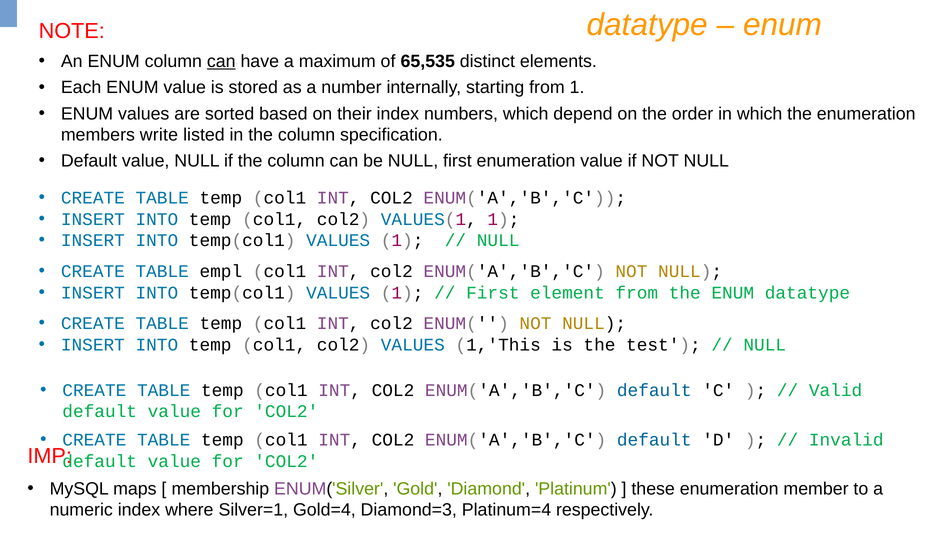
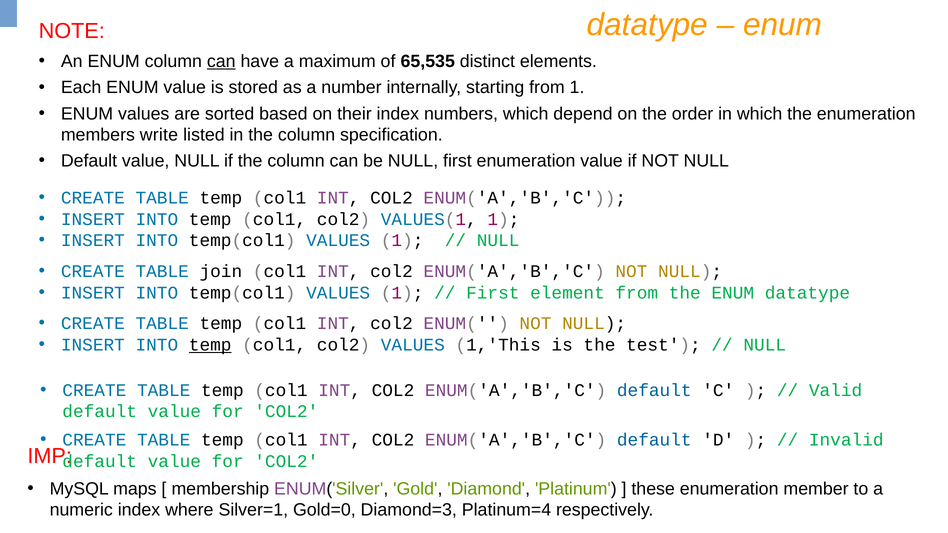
empl: empl -> join
temp at (210, 345) underline: none -> present
Gold=4: Gold=4 -> Gold=0
